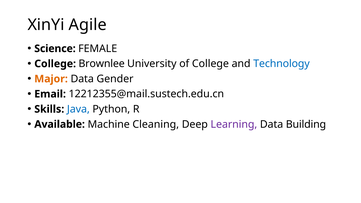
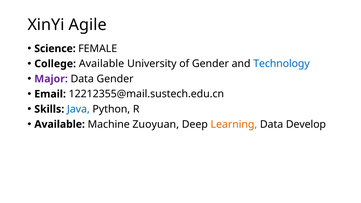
College Brownlee: Brownlee -> Available
of College: College -> Gender
Major colour: orange -> purple
Cleaning: Cleaning -> Zuoyuan
Learning colour: purple -> orange
Building: Building -> Develop
